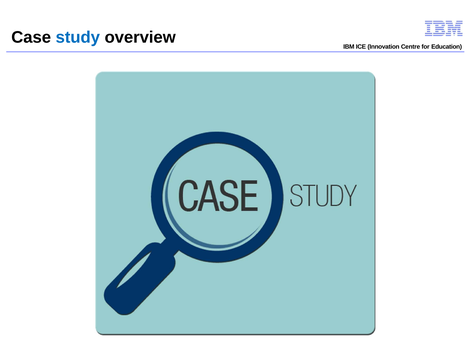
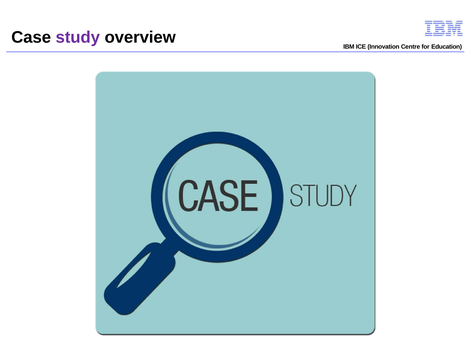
study colour: blue -> purple
